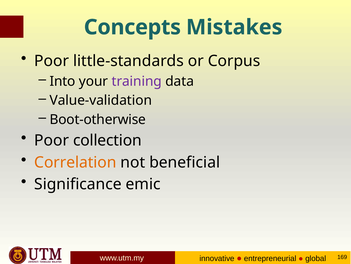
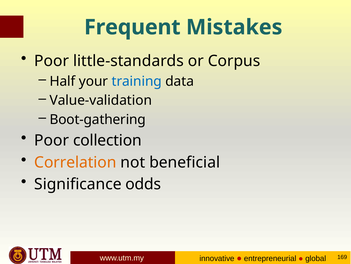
Concepts: Concepts -> Frequent
Into: Into -> Half
training colour: purple -> blue
Boot-otherwise: Boot-otherwise -> Boot-gathering
emic: emic -> odds
